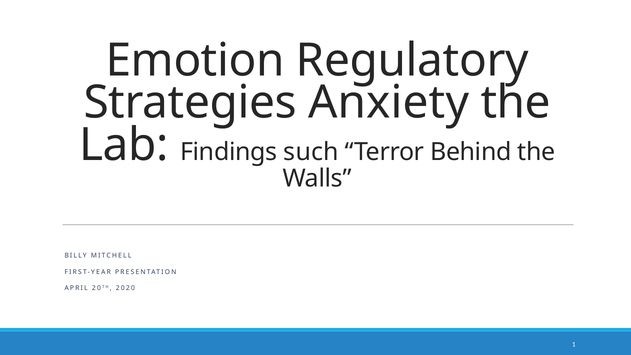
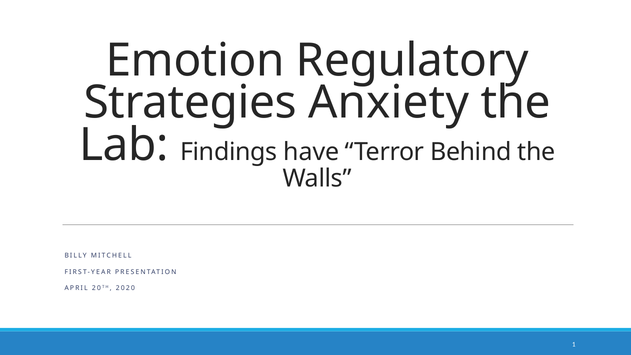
such: such -> have
